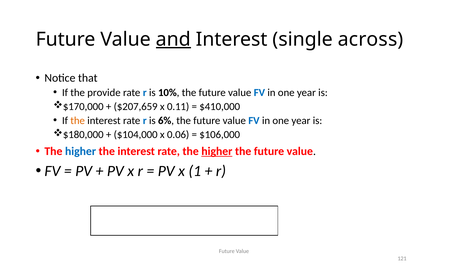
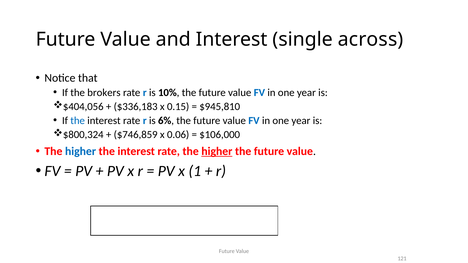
and underline: present -> none
provide: provide -> brokers
$170,000: $170,000 -> $404,056
$207,659: $207,659 -> $336,183
0.11: 0.11 -> 0.15
$410,000: $410,000 -> $945,810
the at (78, 121) colour: orange -> blue
$180,000: $180,000 -> $800,324
$104,000: $104,000 -> $746,859
